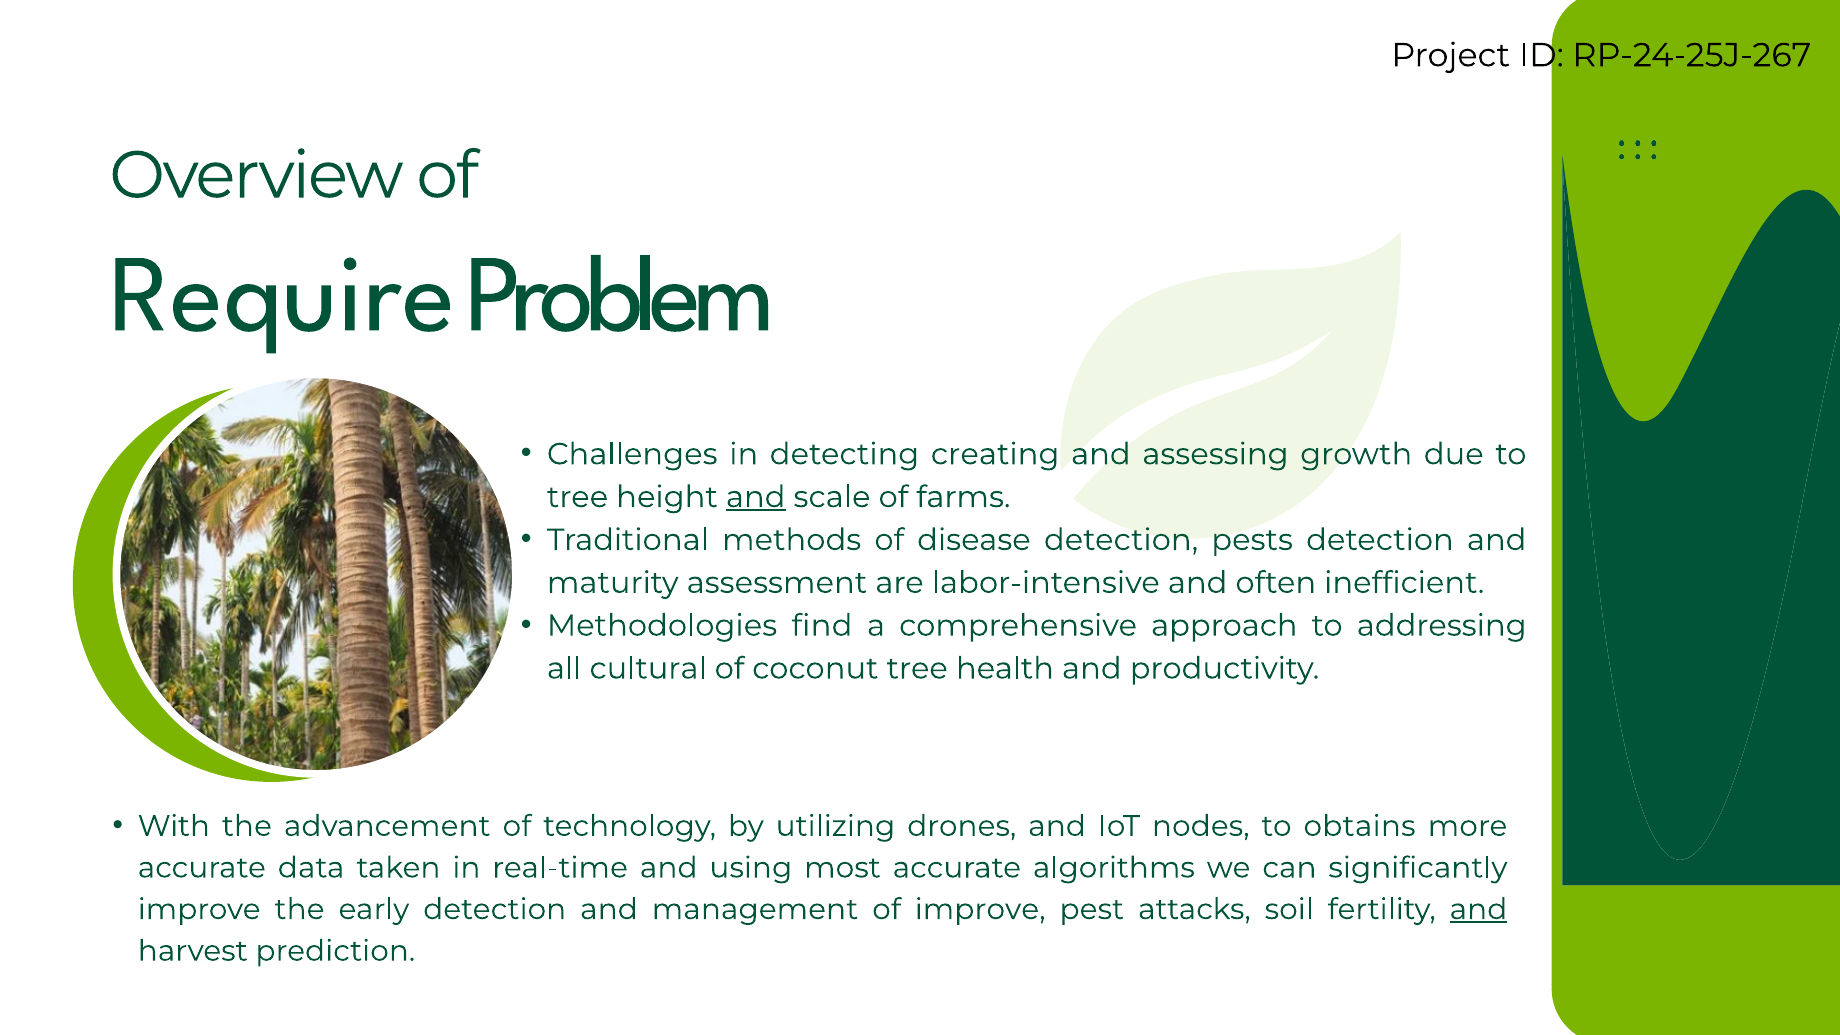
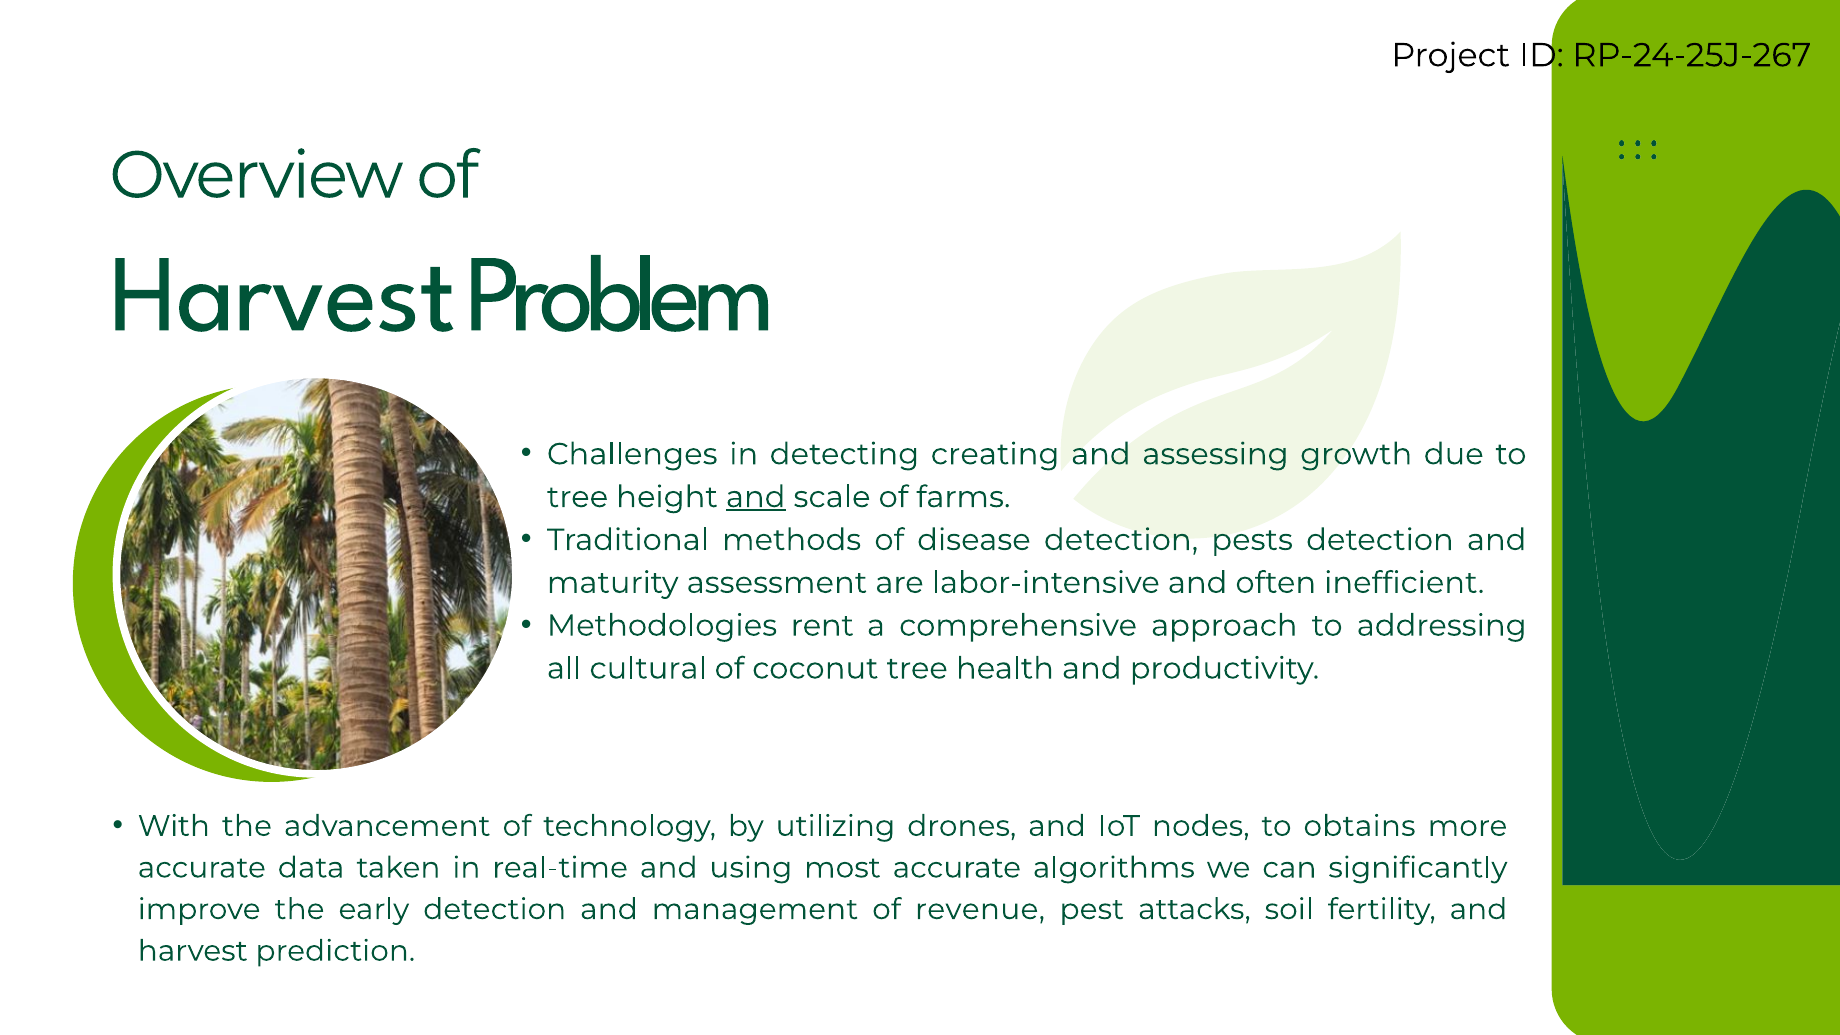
Require at (282, 294): Require -> Harvest
find: find -> rent
of improve: improve -> revenue
and at (1478, 909) underline: present -> none
